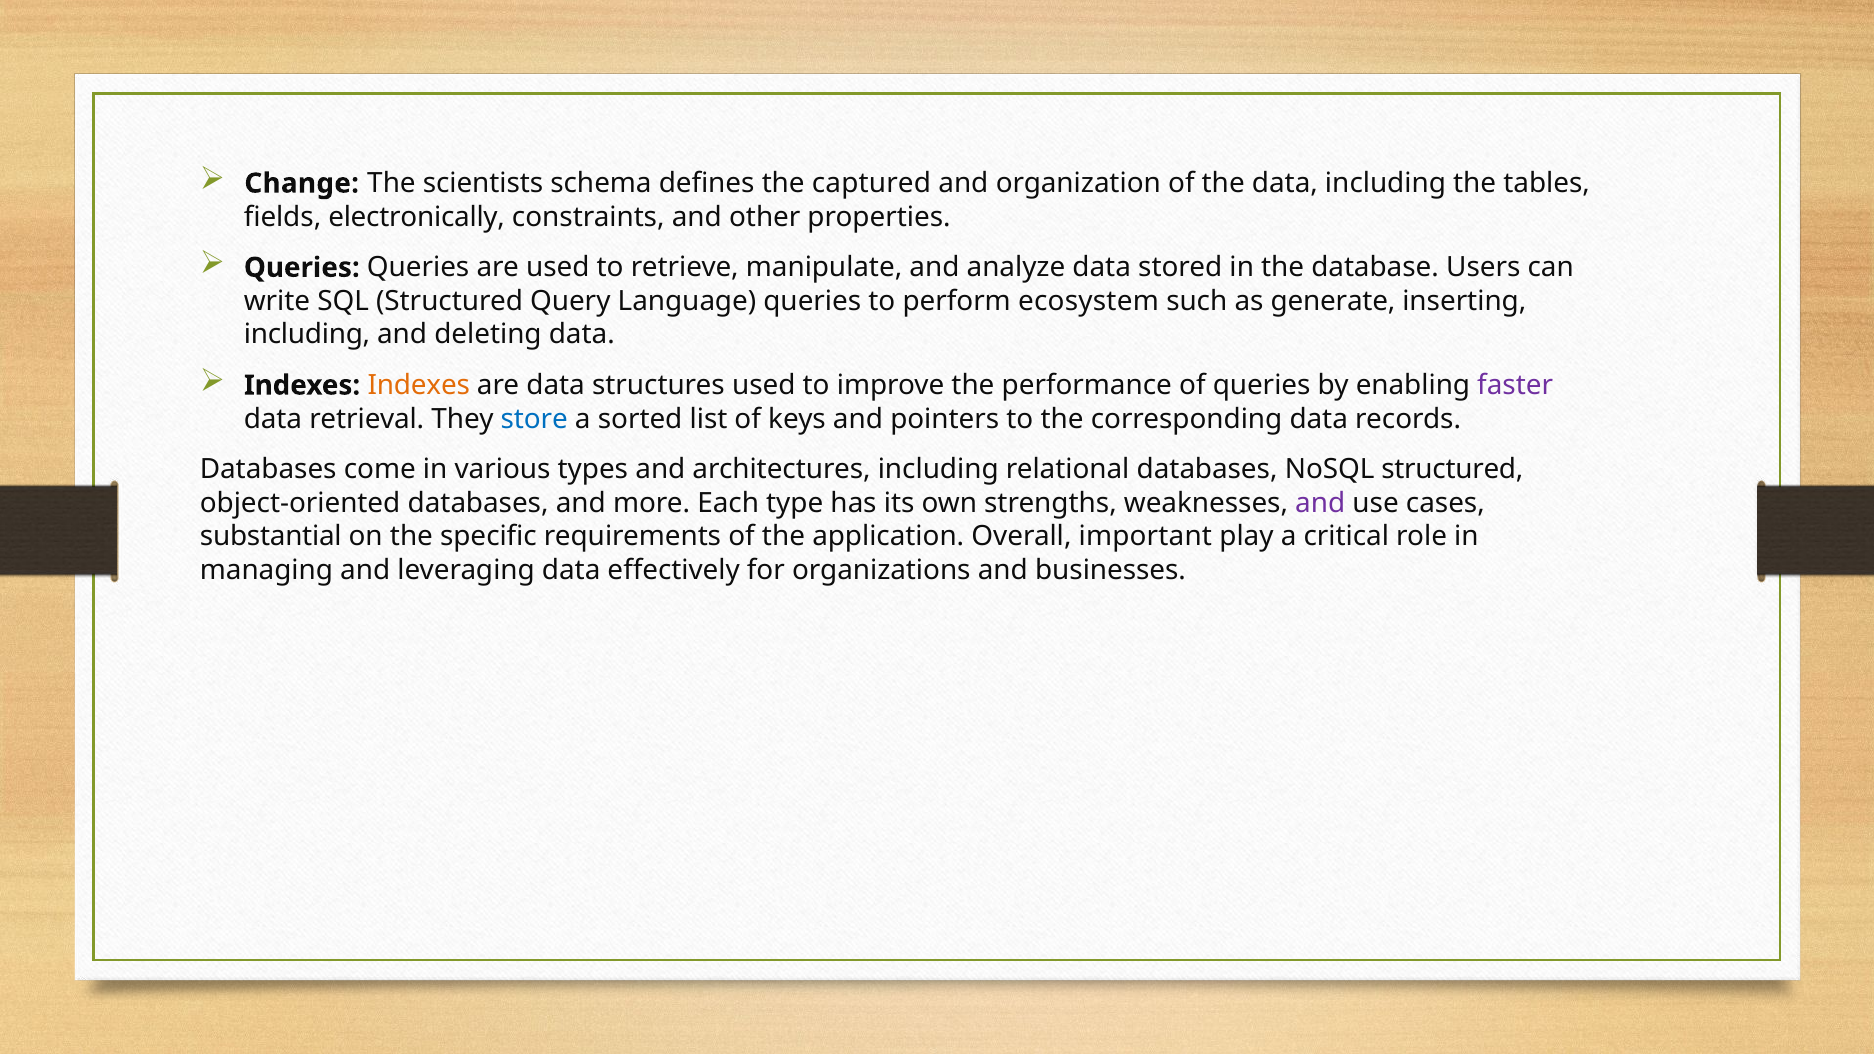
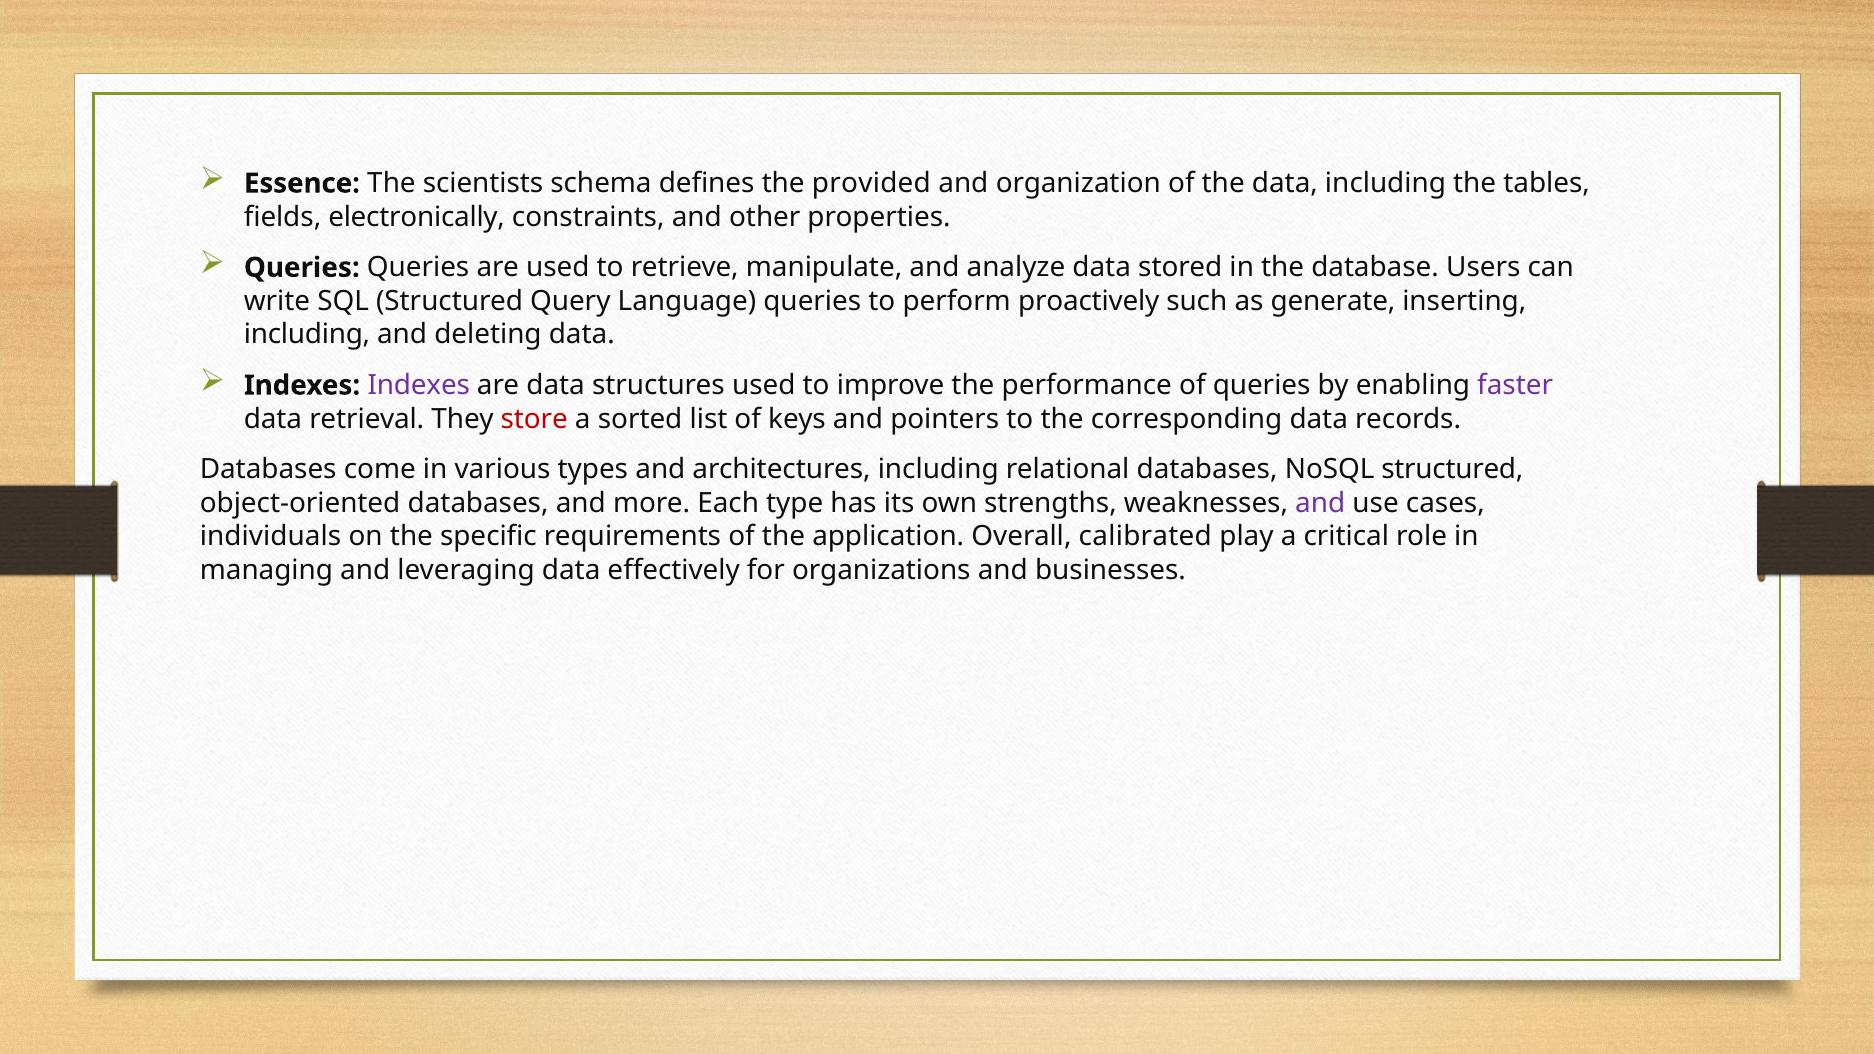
Change: Change -> Essence
captured: captured -> provided
ecosystem: ecosystem -> proactively
Indexes at (419, 385) colour: orange -> purple
store colour: blue -> red
substantial: substantial -> individuals
important: important -> calibrated
